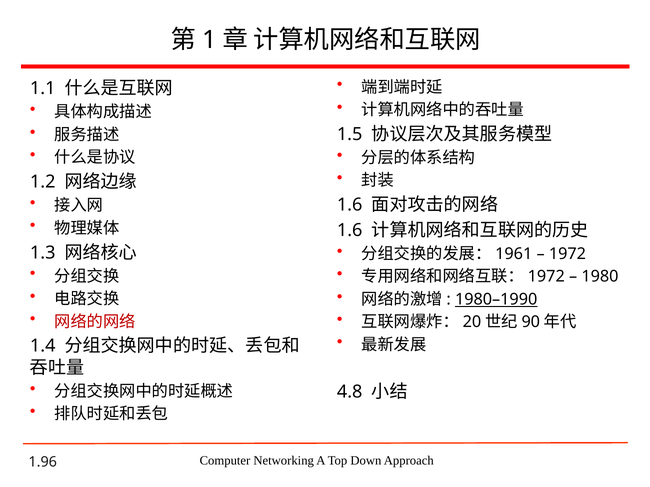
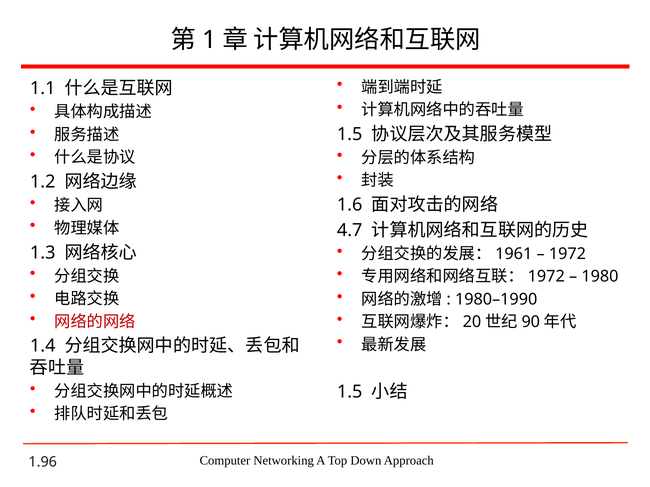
1.6 at (350, 230): 1.6 -> 4.7
1980–1990 underline: present -> none
4.8 at (350, 392): 4.8 -> 1.5
